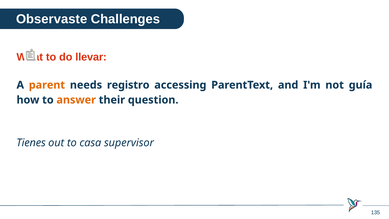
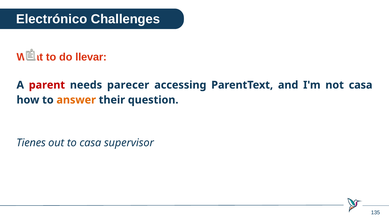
Observaste: Observaste -> Electrónico
parent colour: orange -> red
registro: registro -> parecer
not guía: guía -> casa
